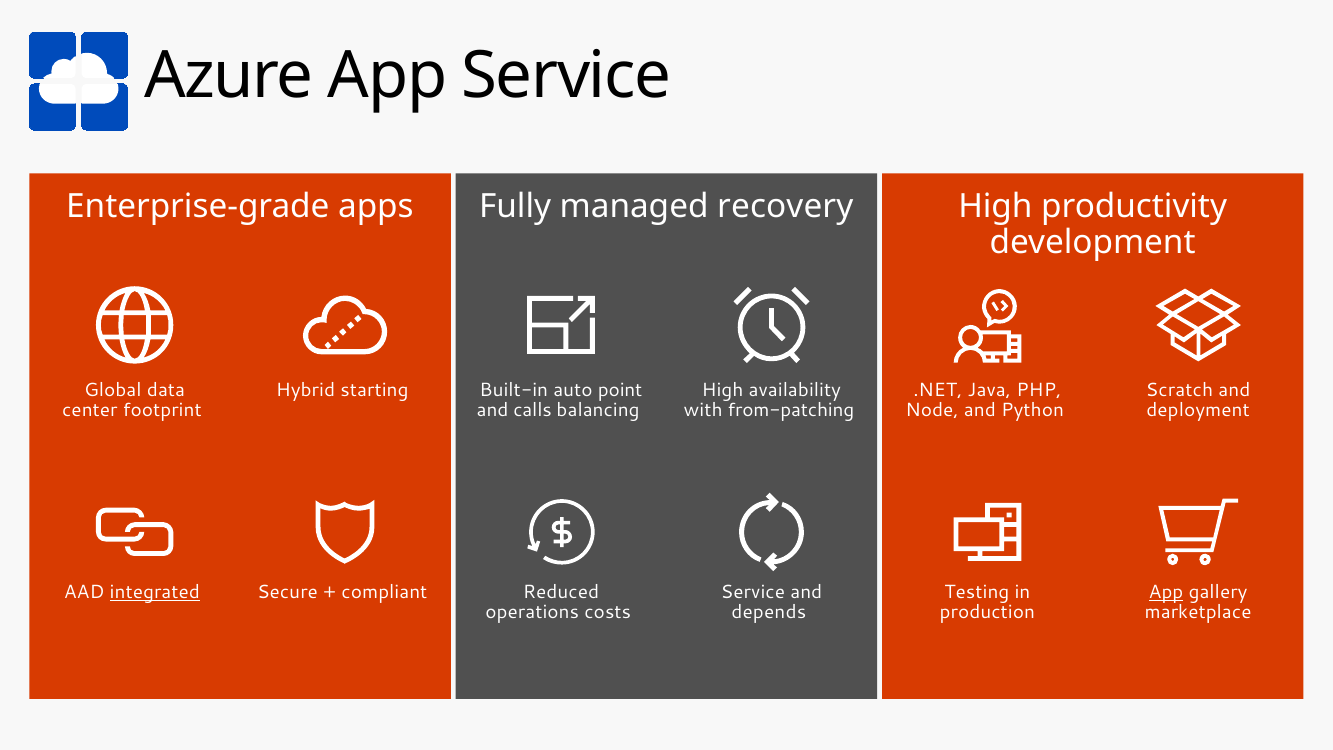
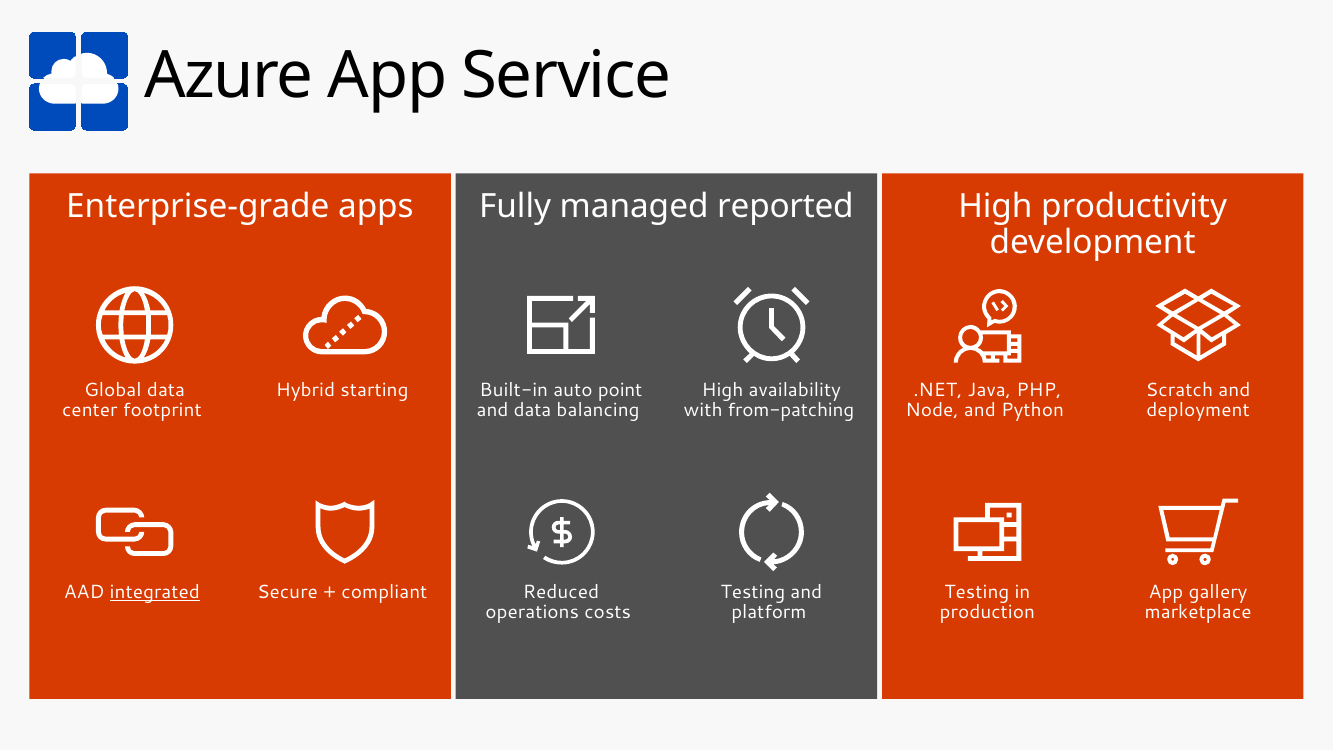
recovery: recovery -> reported
and calls: calls -> data
Service at (753, 592): Service -> Testing
App at (1166, 592) underline: present -> none
depends: depends -> platform
